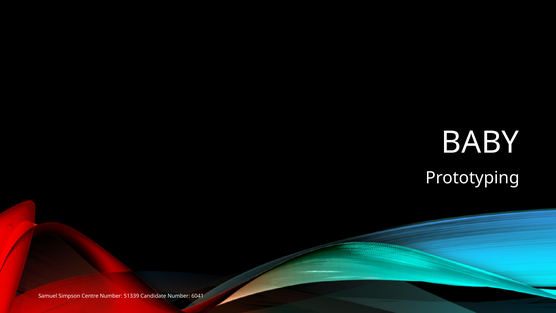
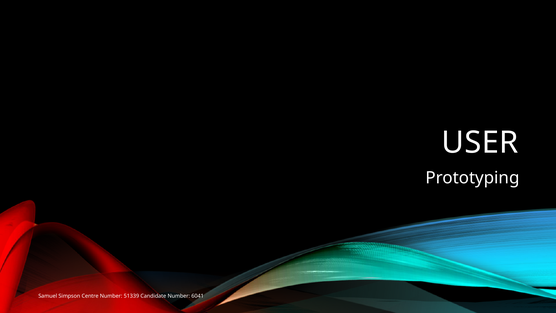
BABY: BABY -> USER
